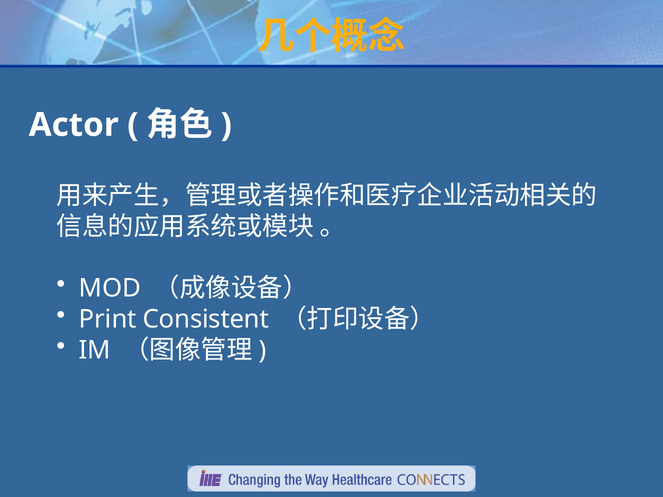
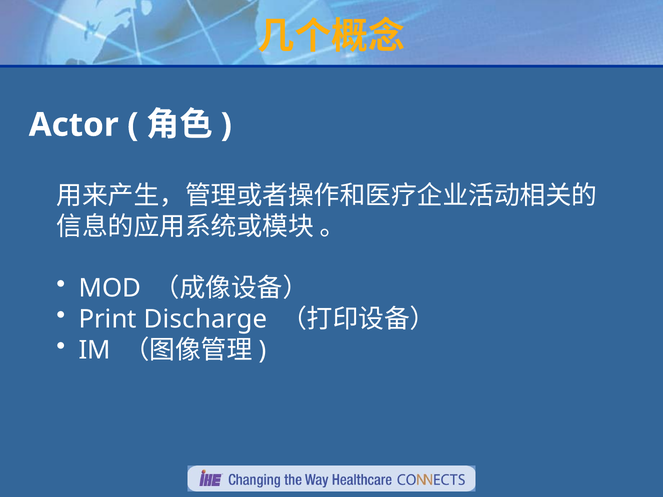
Consistent: Consistent -> Discharge
